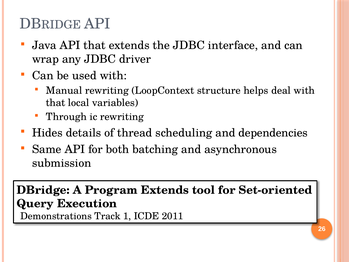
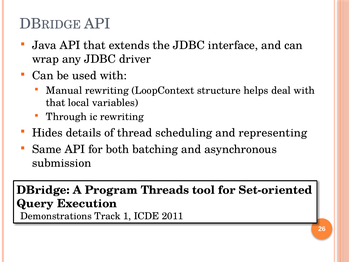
dependencies: dependencies -> representing
Program Extends: Extends -> Threads
